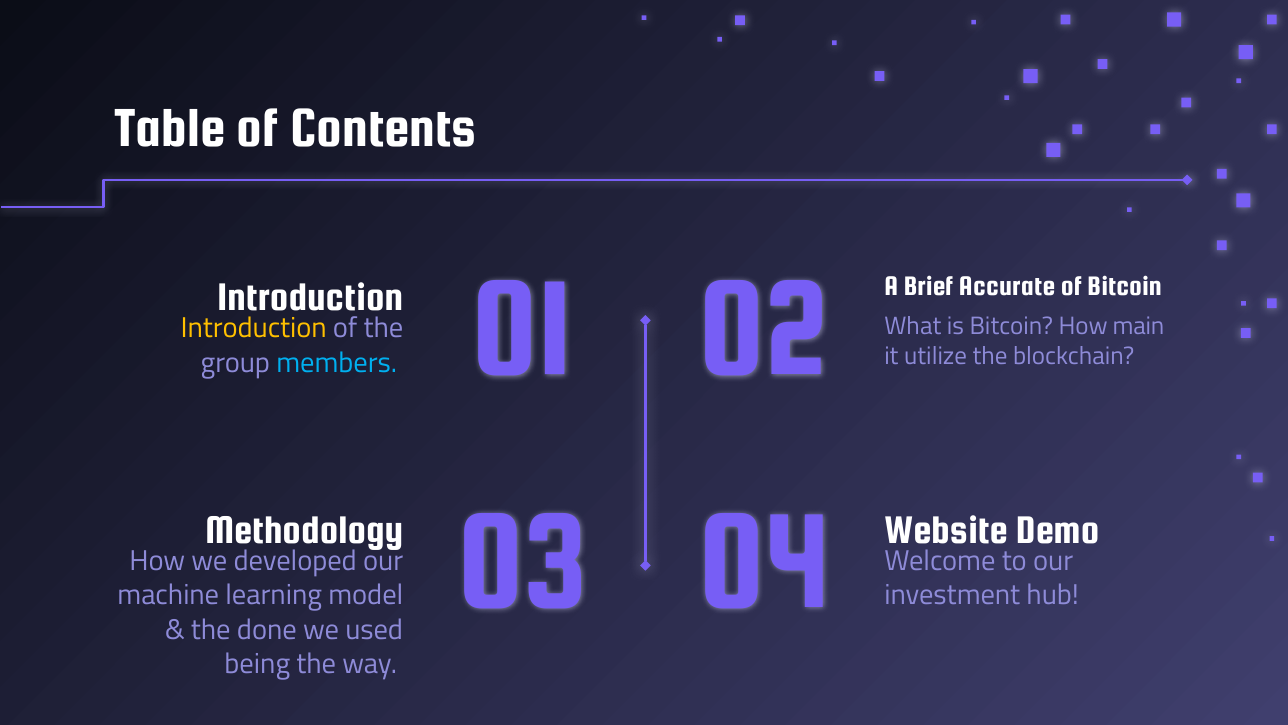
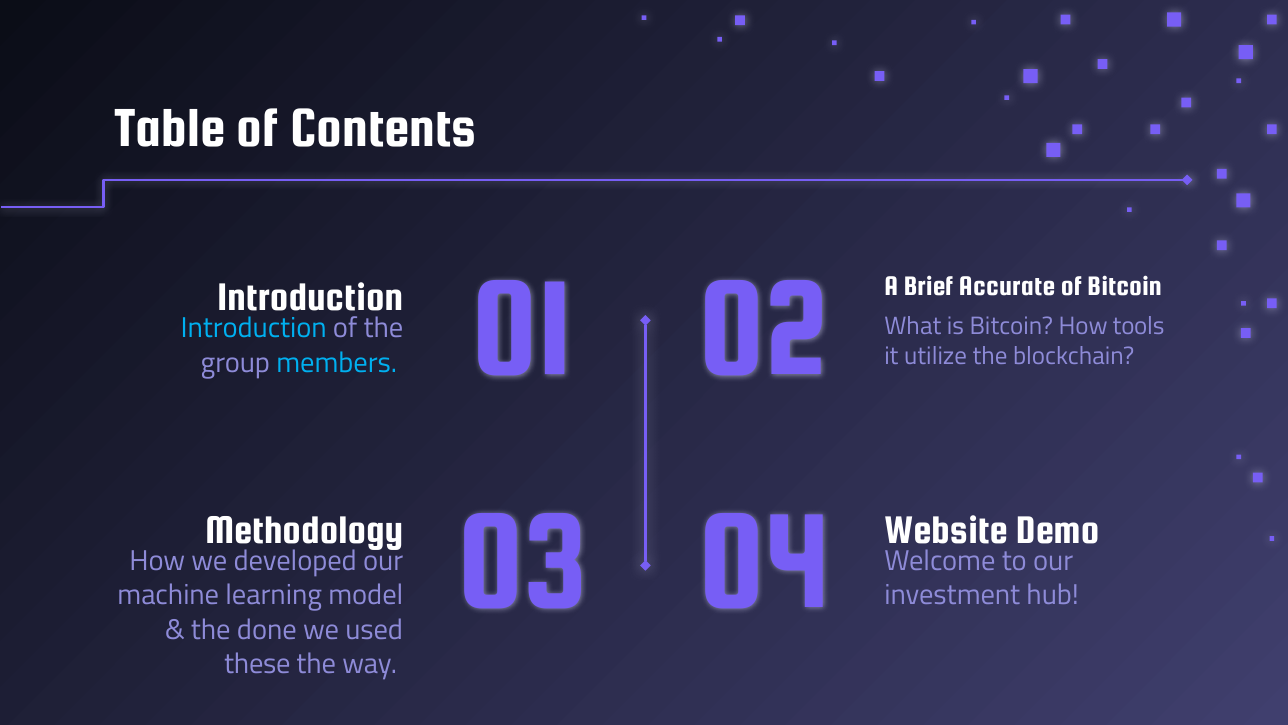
main: main -> tools
Introduction at (254, 328) colour: yellow -> light blue
being: being -> these
